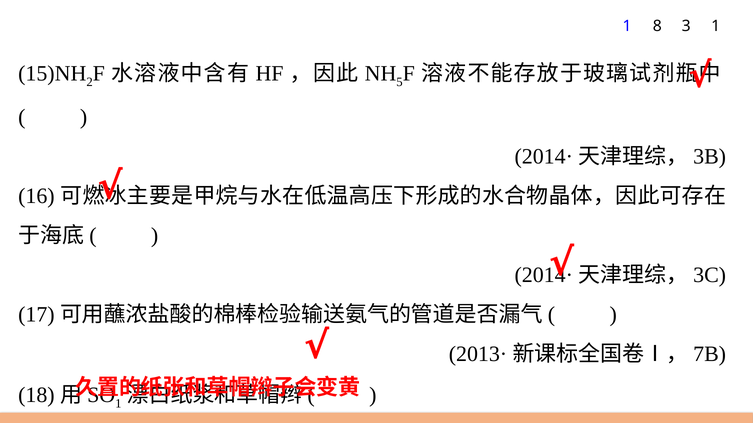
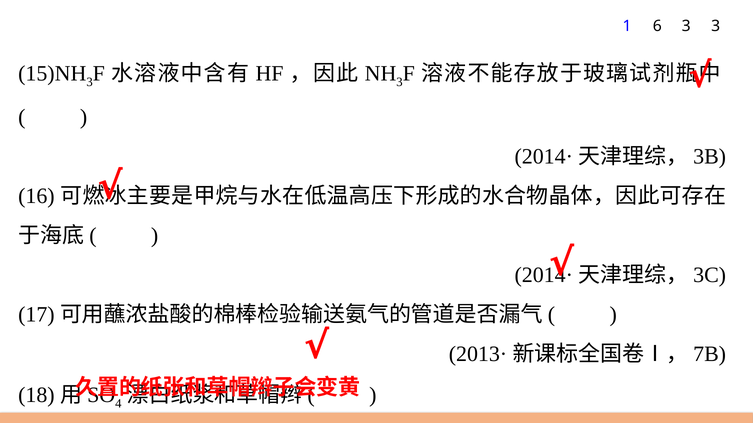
8: 8 -> 6
3 1: 1 -> 3
2 at (90, 82): 2 -> 3
5 at (399, 82): 5 -> 3
1 at (118, 404): 1 -> 4
